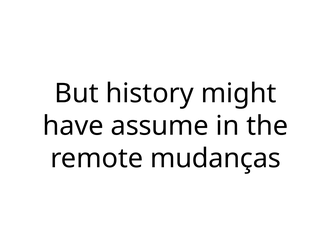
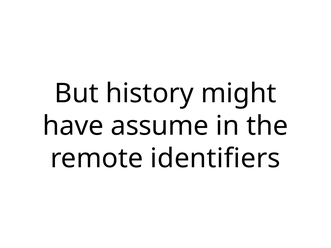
mudanças: mudanças -> identifiers
